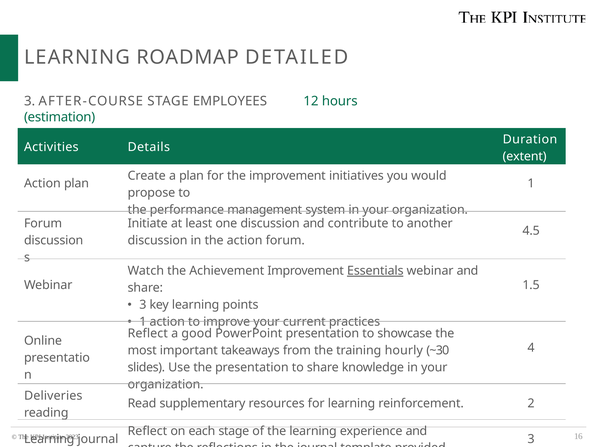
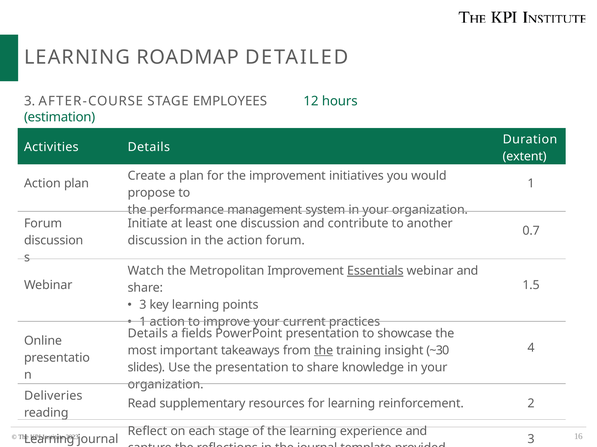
4.5: 4.5 -> 0.7
Achievement: Achievement -> Metropolitan
Reflect at (148, 334): Reflect -> Details
good: good -> fields
the at (324, 351) underline: none -> present
hourly: hourly -> insight
